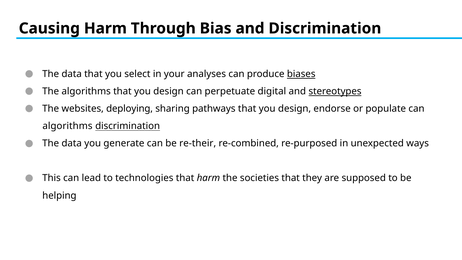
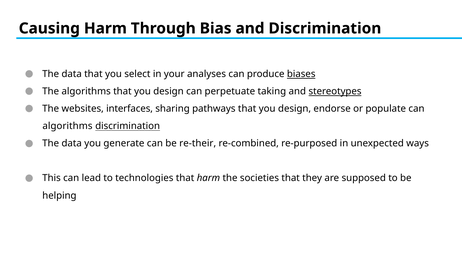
digital: digital -> taking
deploying: deploying -> interfaces
